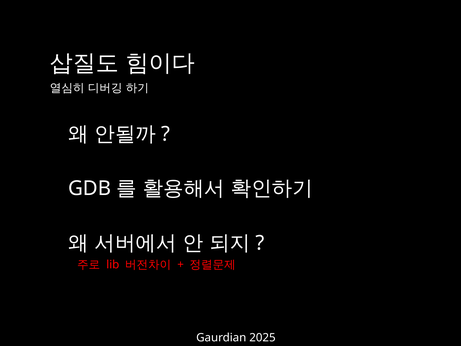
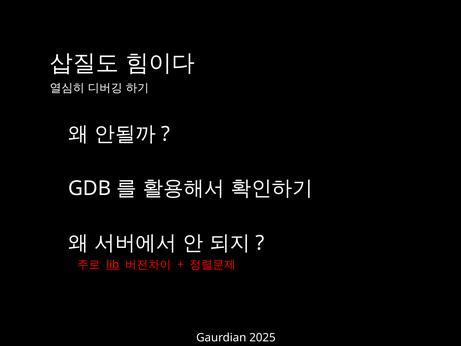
lib underline: none -> present
